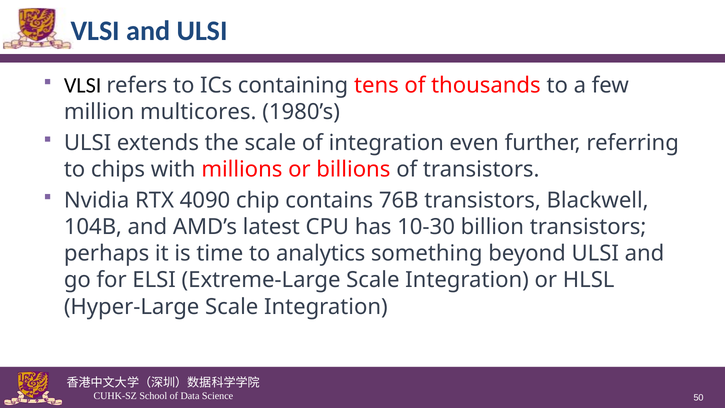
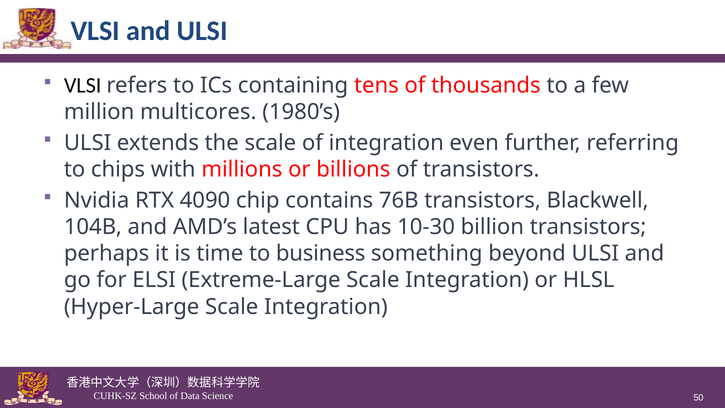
analytics: analytics -> business
